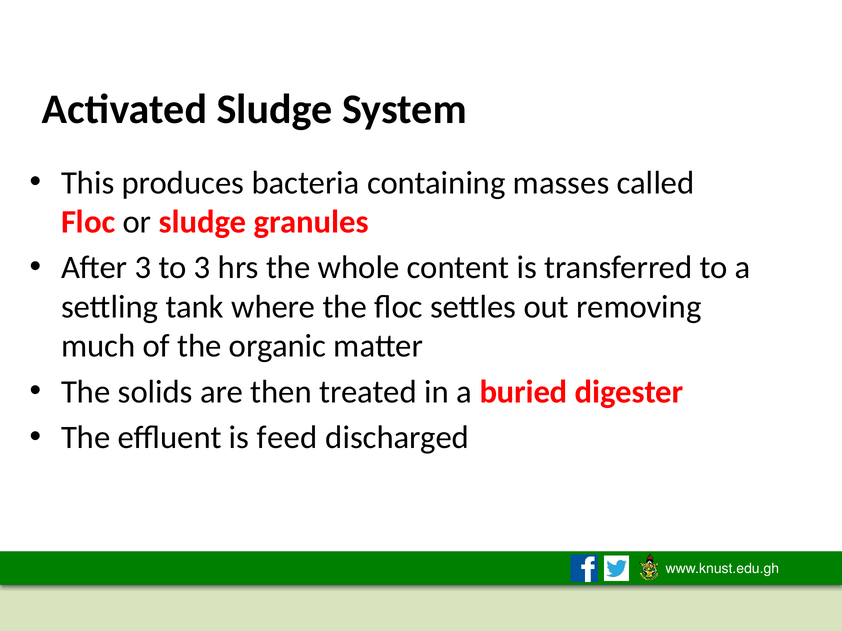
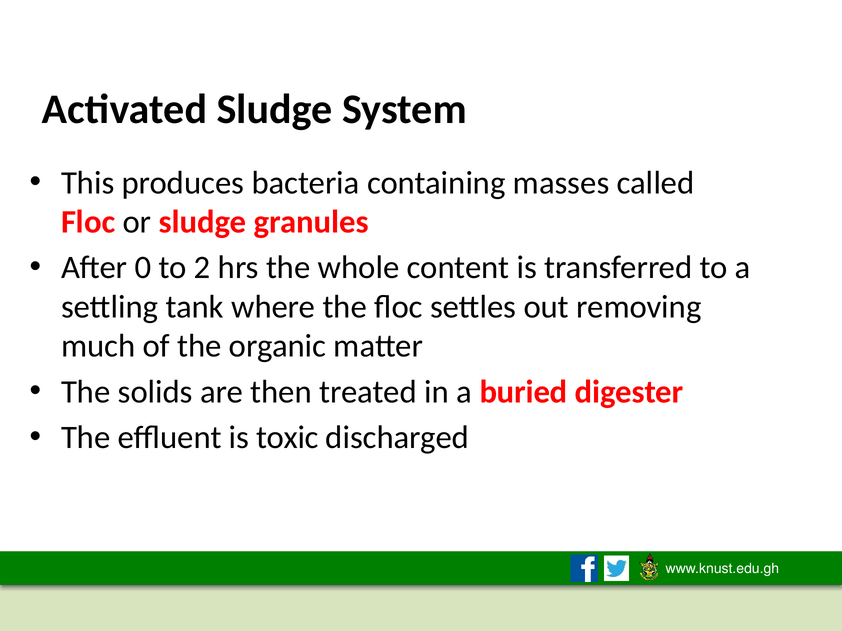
After 3: 3 -> 0
to 3: 3 -> 2
feed: feed -> toxic
